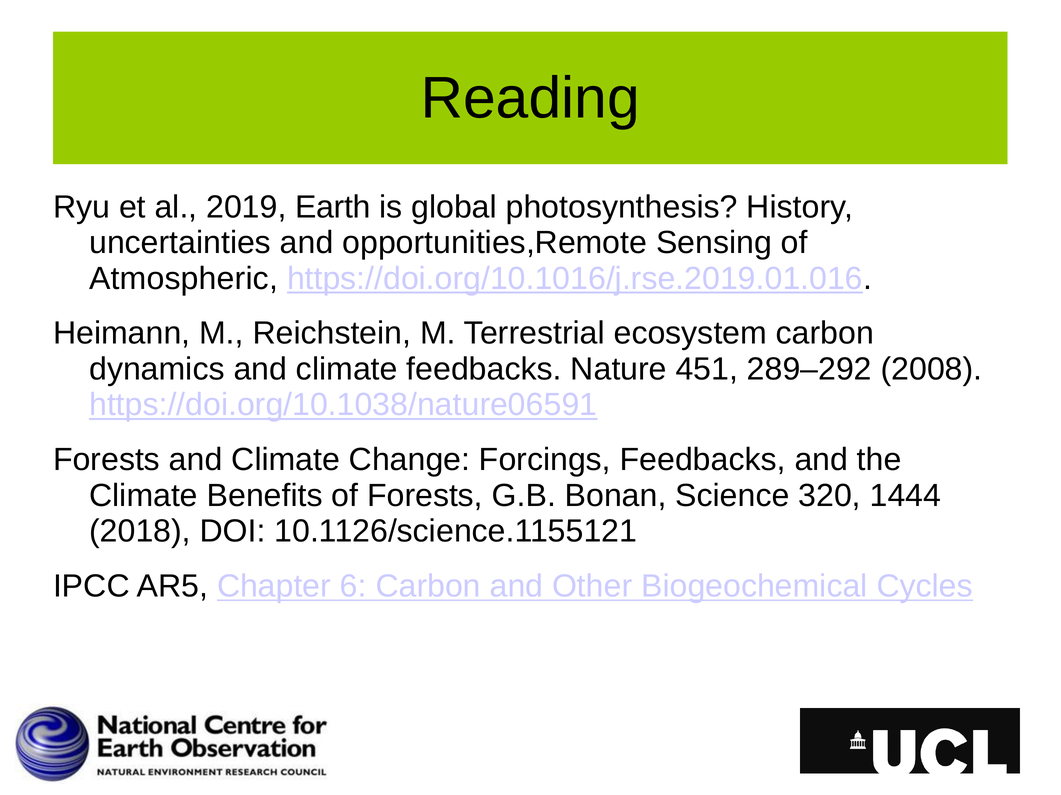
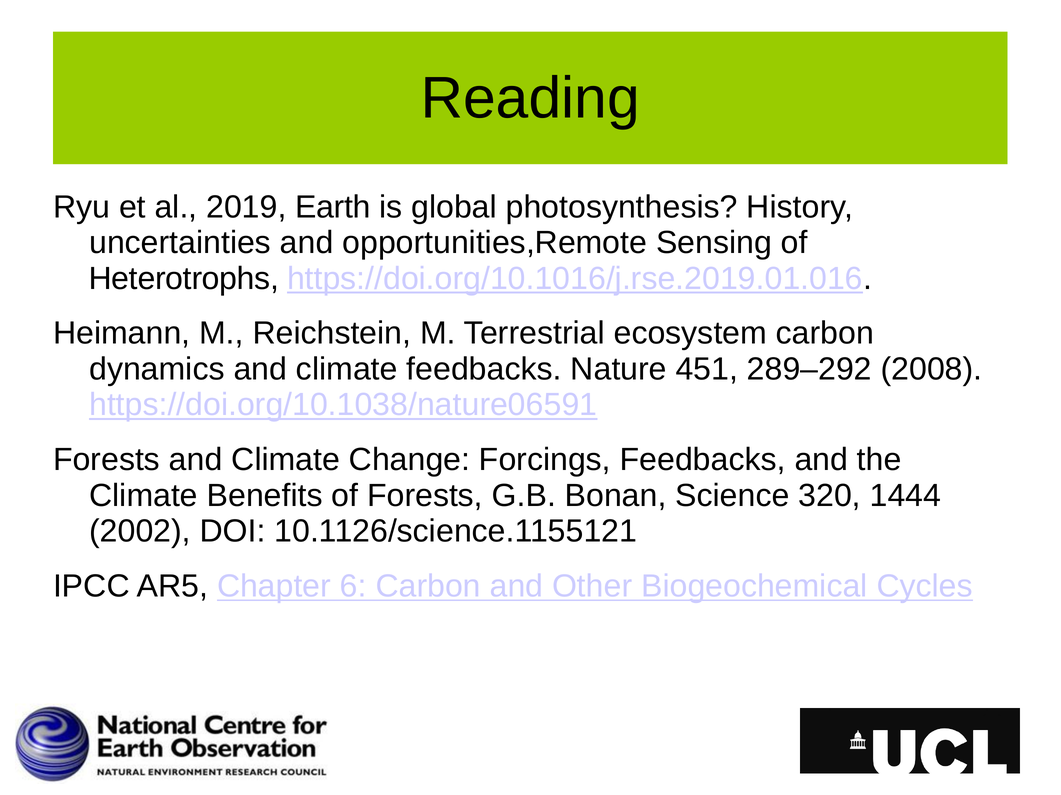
Atmospheric: Atmospheric -> Heterotrophs
2018: 2018 -> 2002
